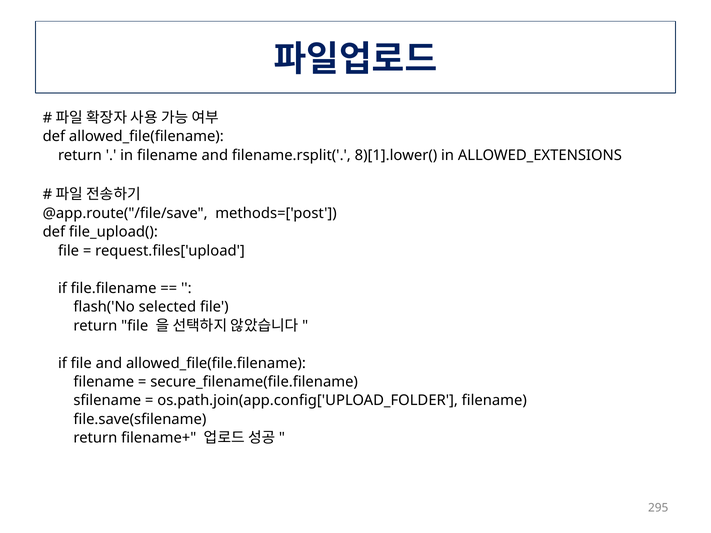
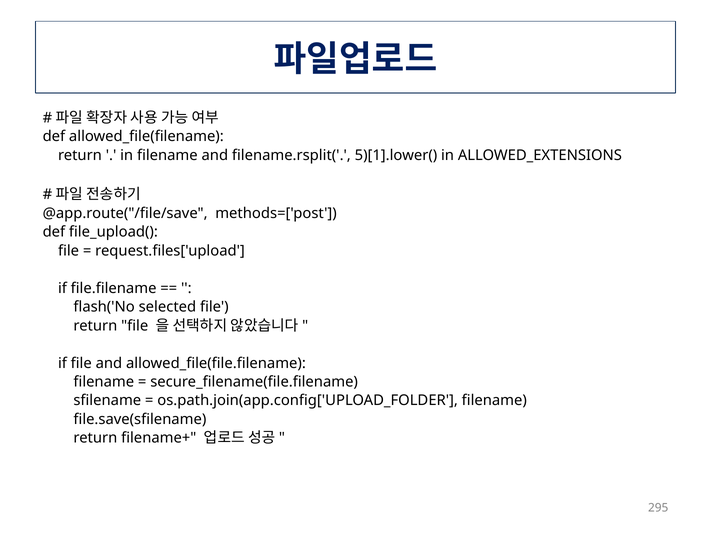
8)[1].lower(: 8)[1].lower( -> 5)[1].lower(
